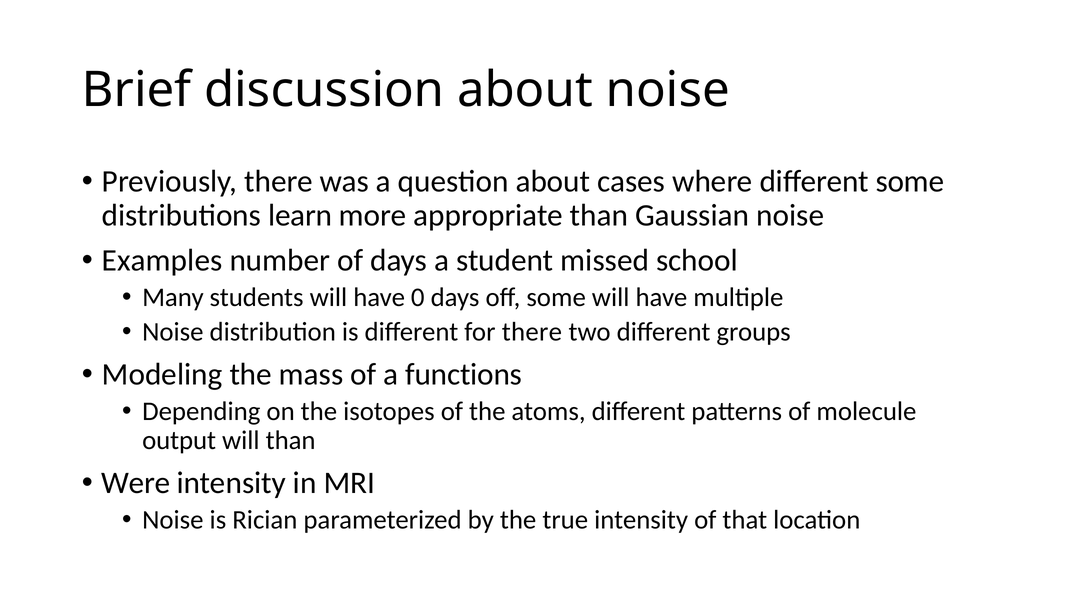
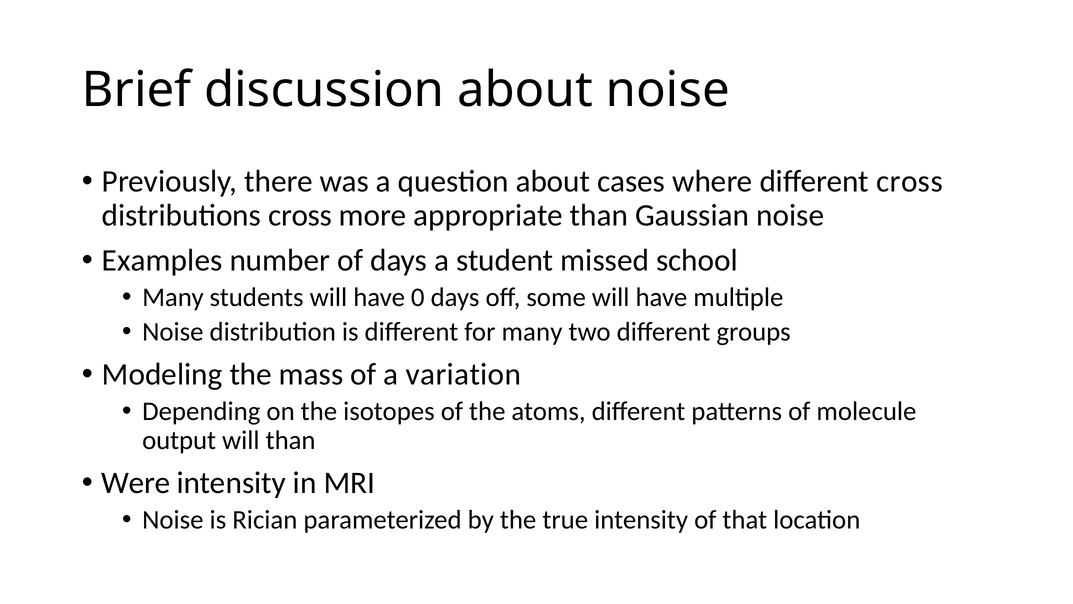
different some: some -> cross
distributions learn: learn -> cross
for there: there -> many
functions: functions -> variation
